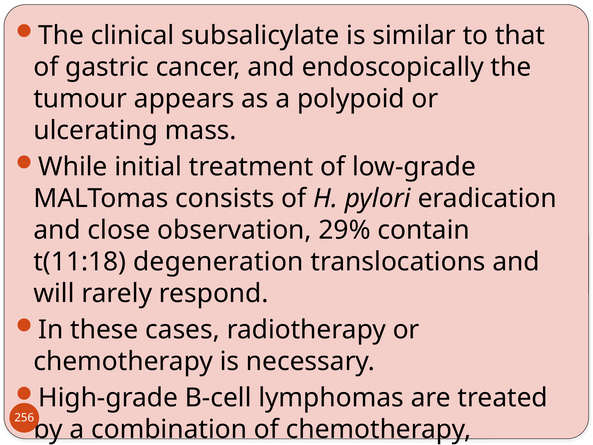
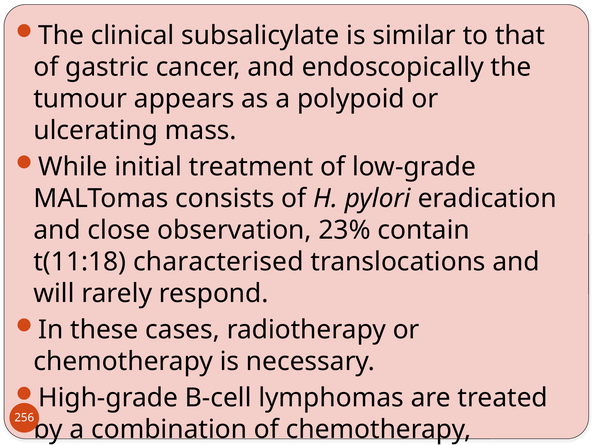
29%: 29% -> 23%
degeneration: degeneration -> characterised
